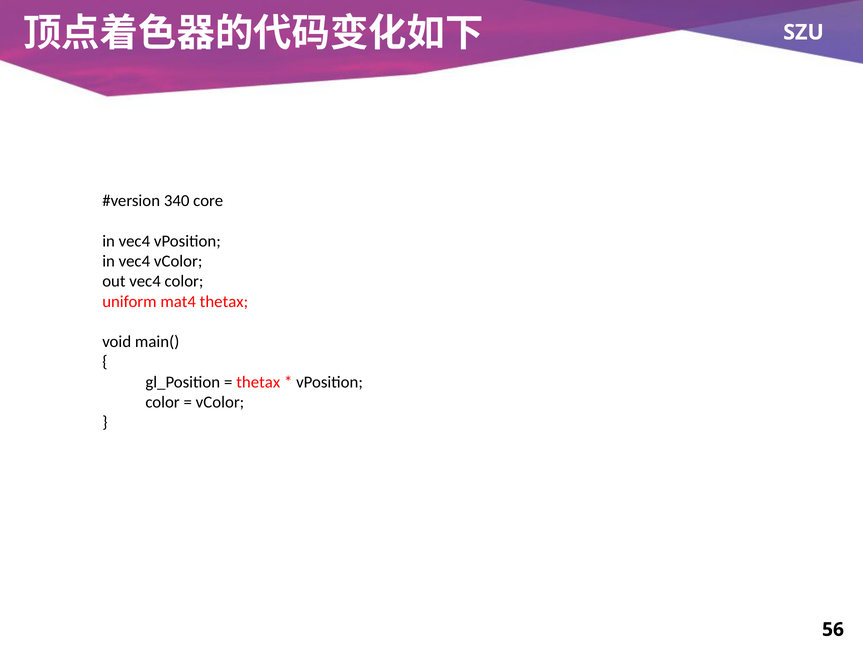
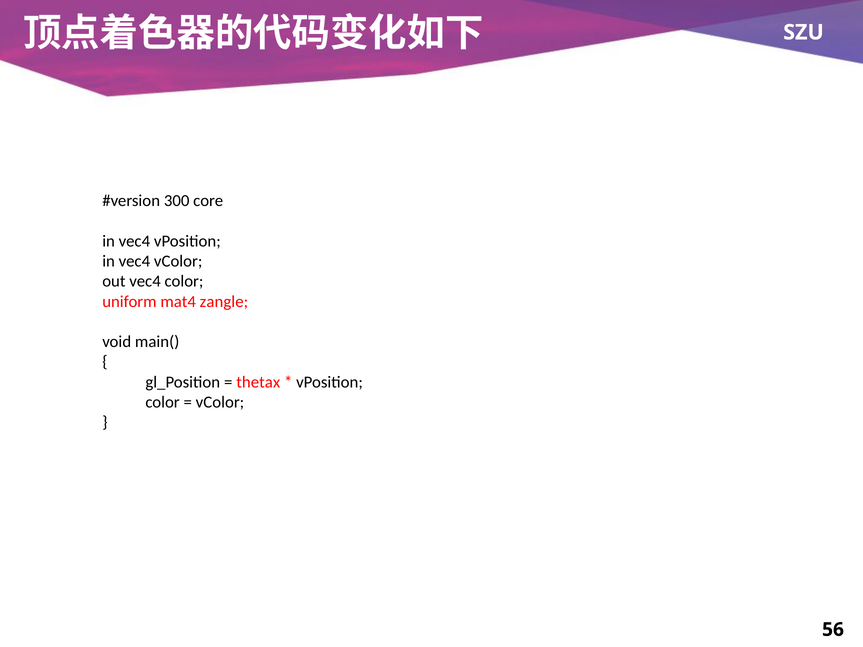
340: 340 -> 300
mat4 thetax: thetax -> zangle
